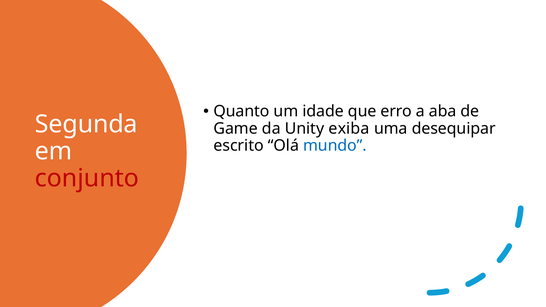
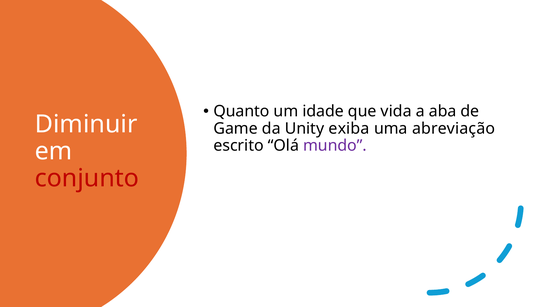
erro: erro -> vida
Segunda: Segunda -> Diminuir
desequipar: desequipar -> abreviação
mundo colour: blue -> purple
